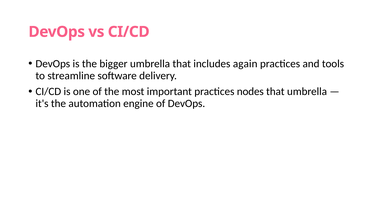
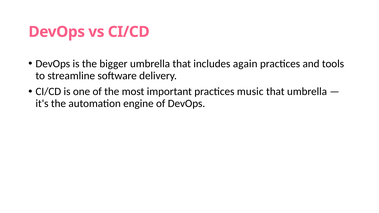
nodes: nodes -> music
